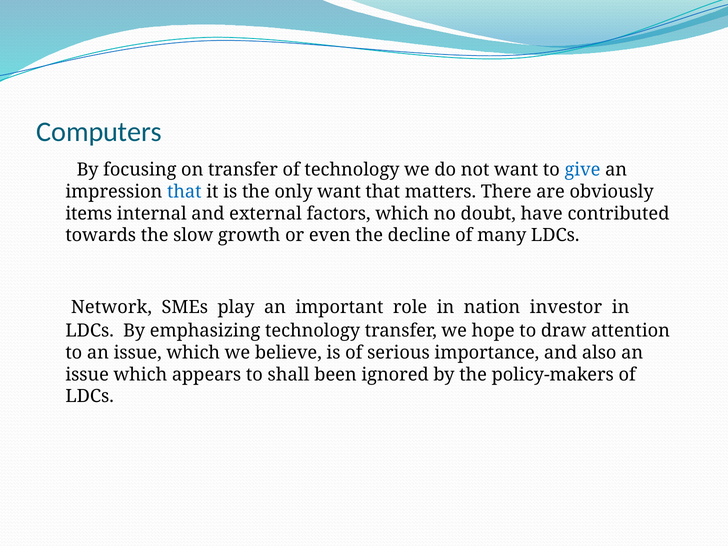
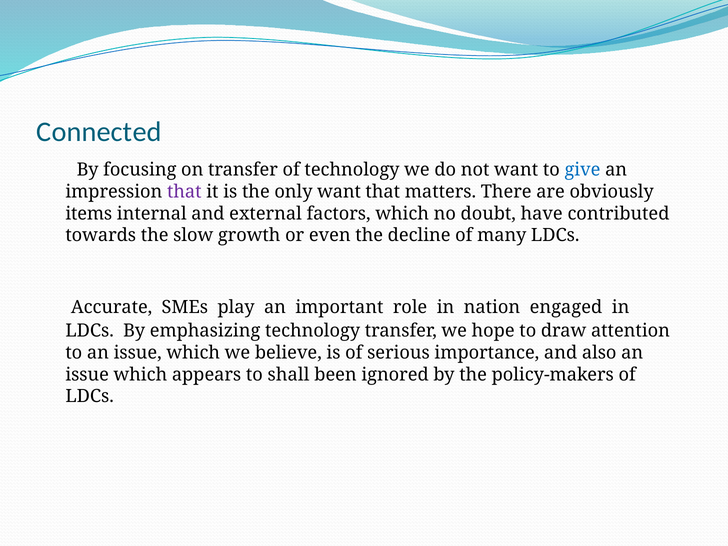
Computers: Computers -> Connected
that at (184, 192) colour: blue -> purple
Network: Network -> Accurate
investor: investor -> engaged
